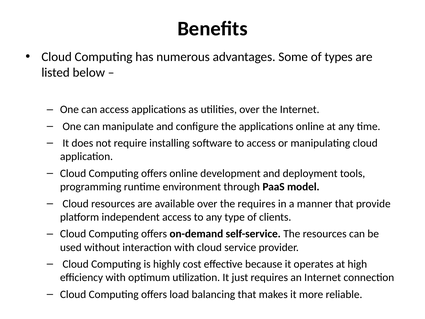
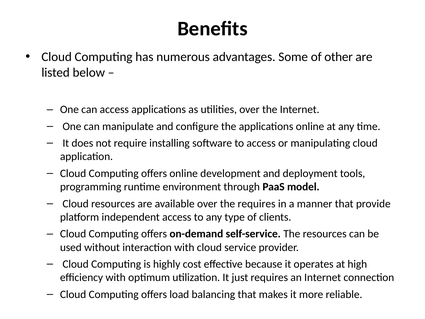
types: types -> other
